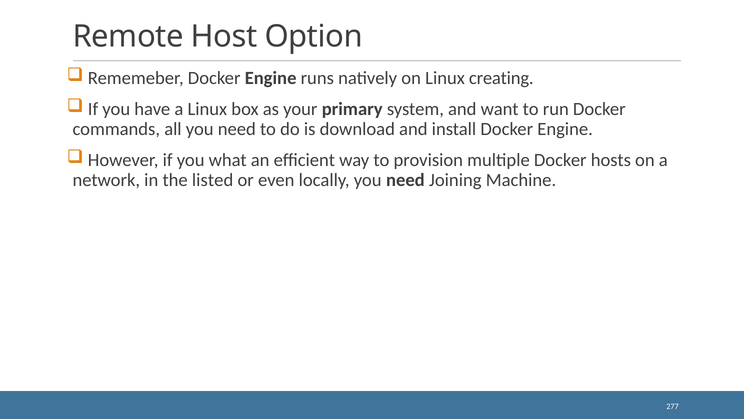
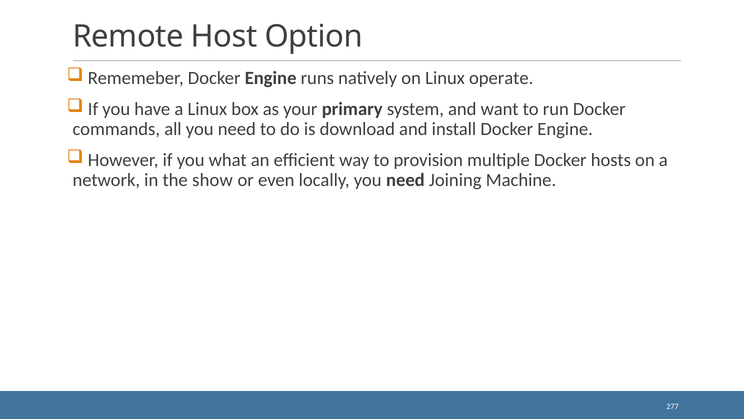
creating: creating -> operate
listed: listed -> show
